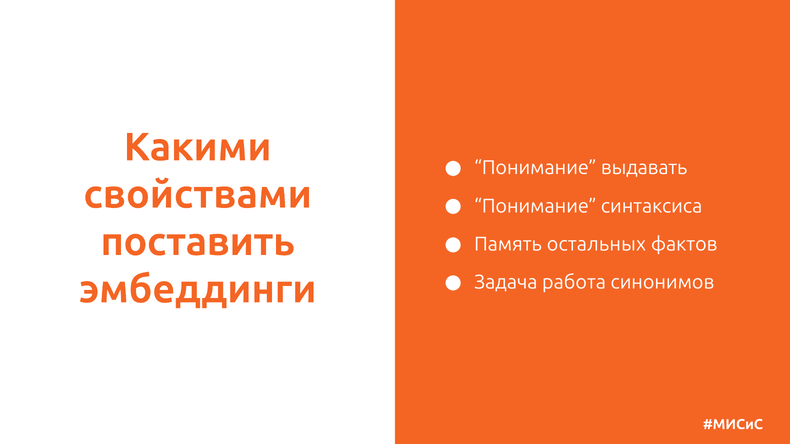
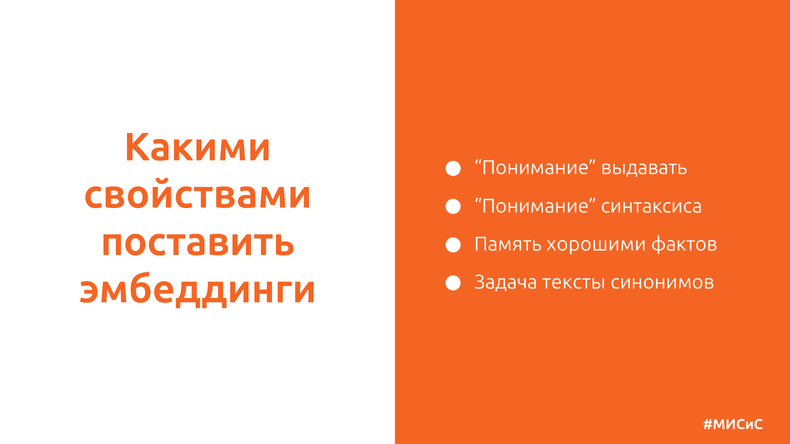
остальных: остальных -> хорошими
работа: работа -> тексты
